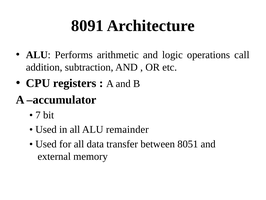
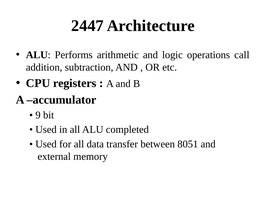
8091: 8091 -> 2447
7: 7 -> 9
remainder: remainder -> completed
